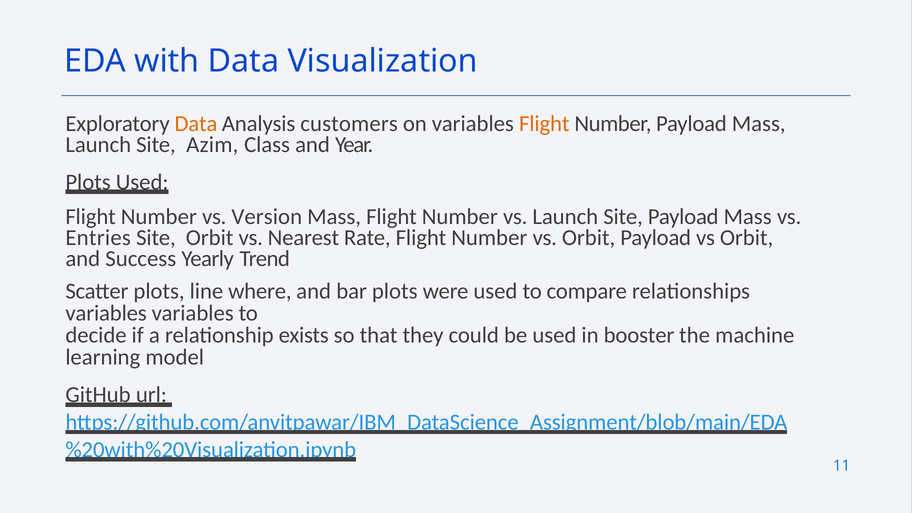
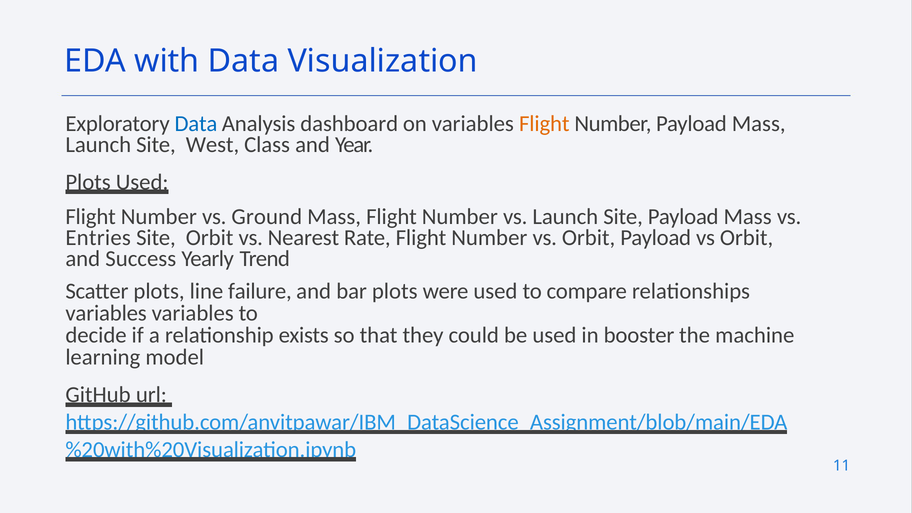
Data at (196, 124) colour: orange -> blue
customers: customers -> dashboard
Azim: Azim -> West
Version: Version -> Ground
where: where -> failure
